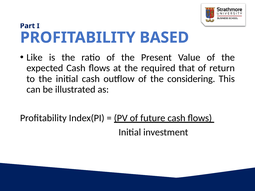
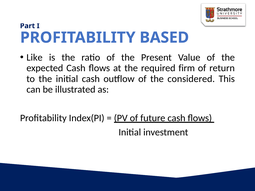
that: that -> firm
considering: considering -> considered
